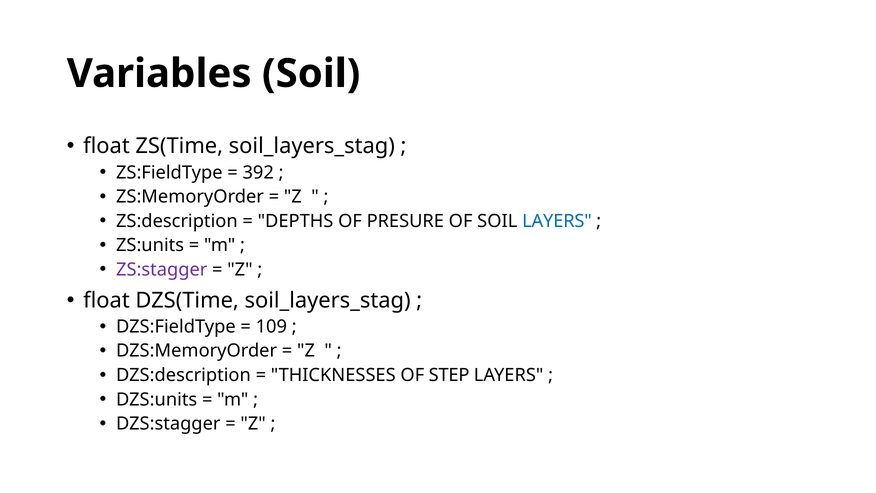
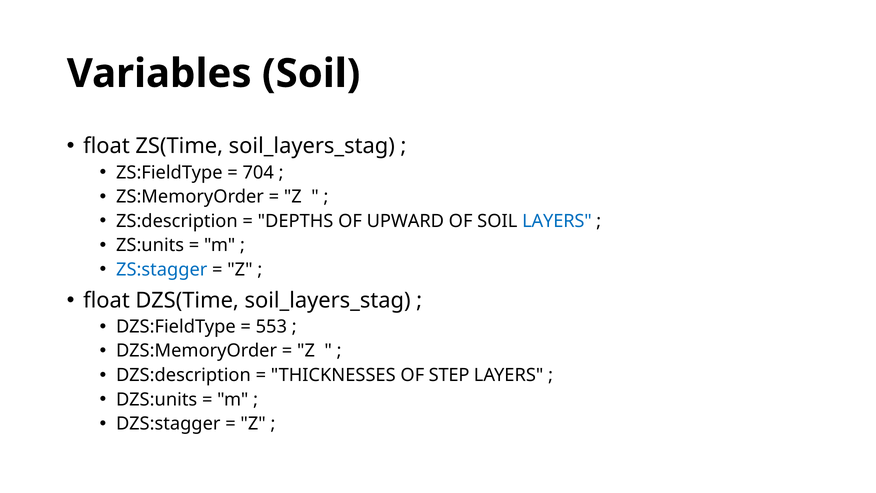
392: 392 -> 704
PRESURE: PRESURE -> UPWARD
ZS:stagger colour: purple -> blue
109: 109 -> 553
